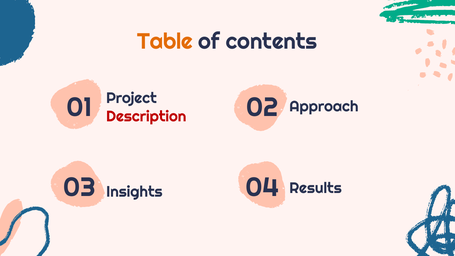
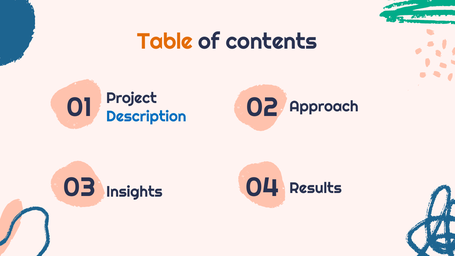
Description colour: red -> blue
